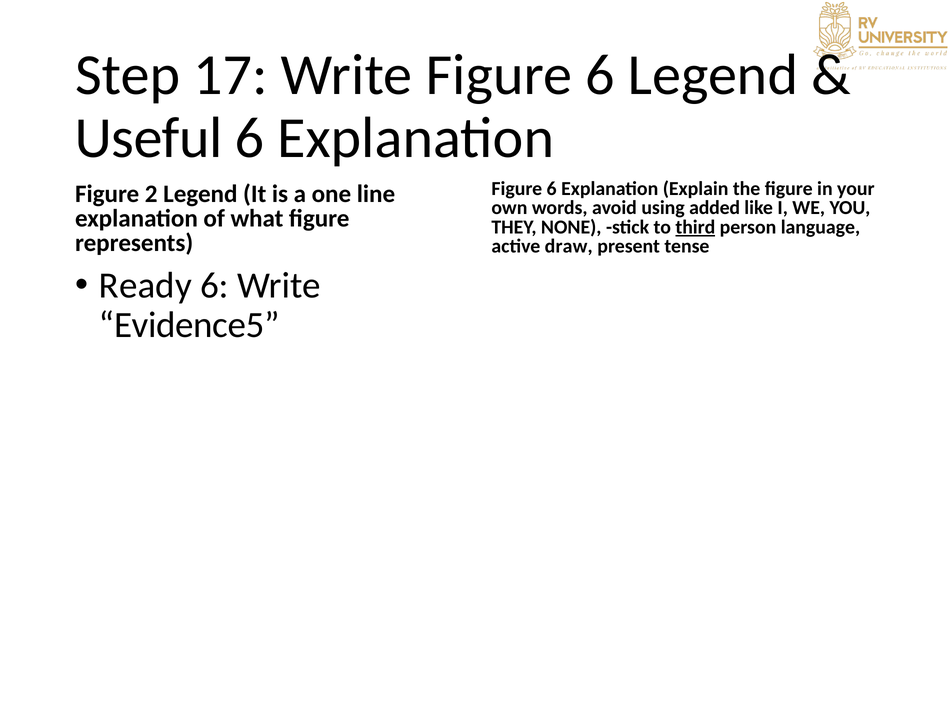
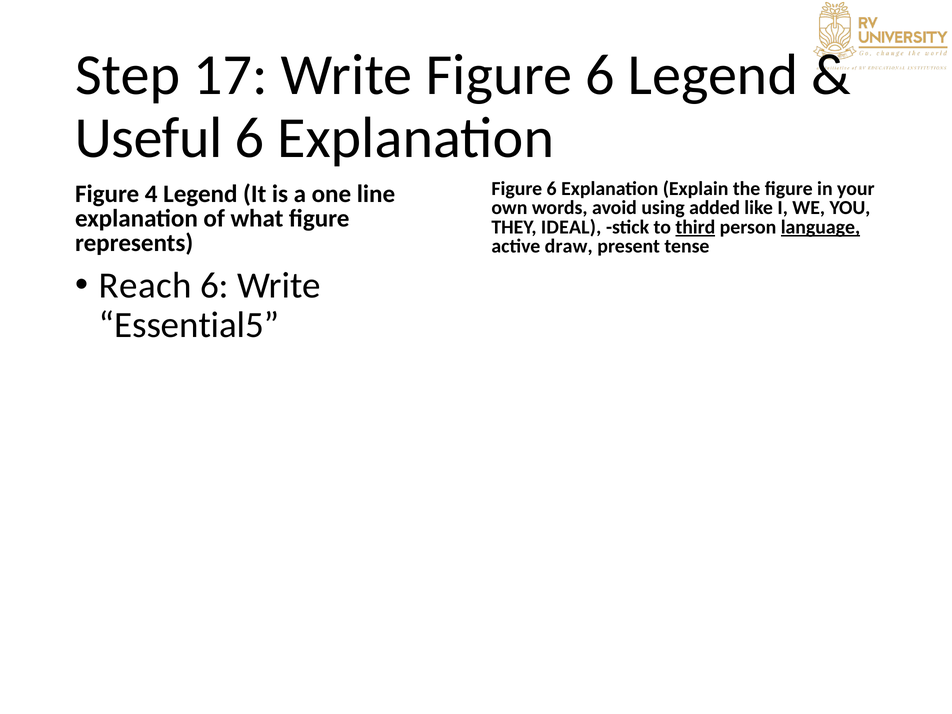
2: 2 -> 4
NONE: NONE -> IDEAL
language underline: none -> present
Ready: Ready -> Reach
Evidence5: Evidence5 -> Essential5
